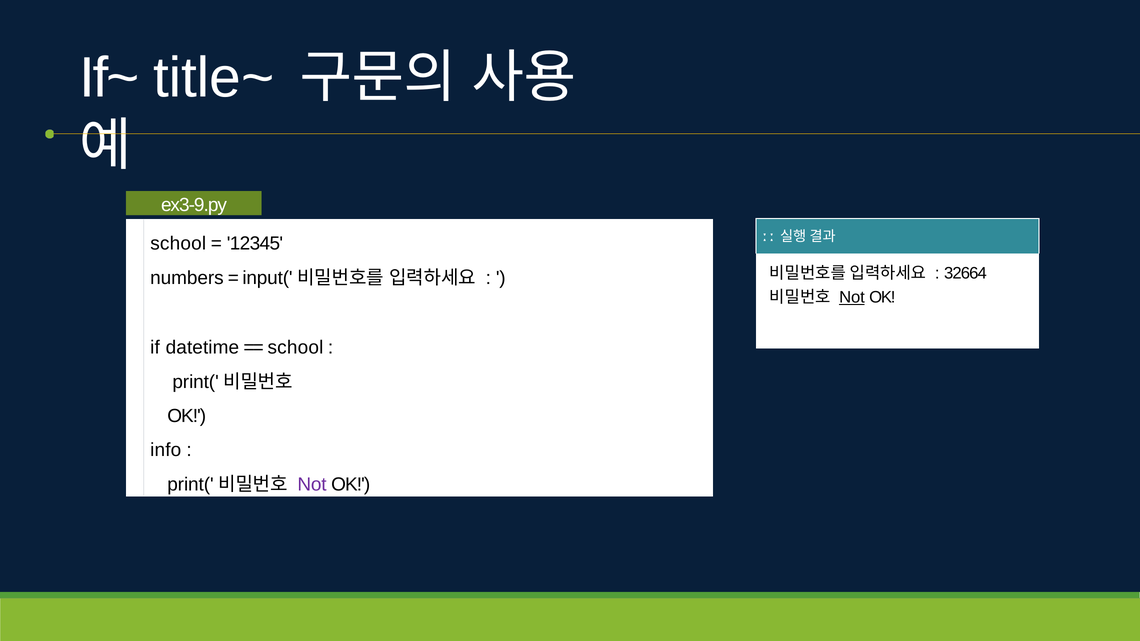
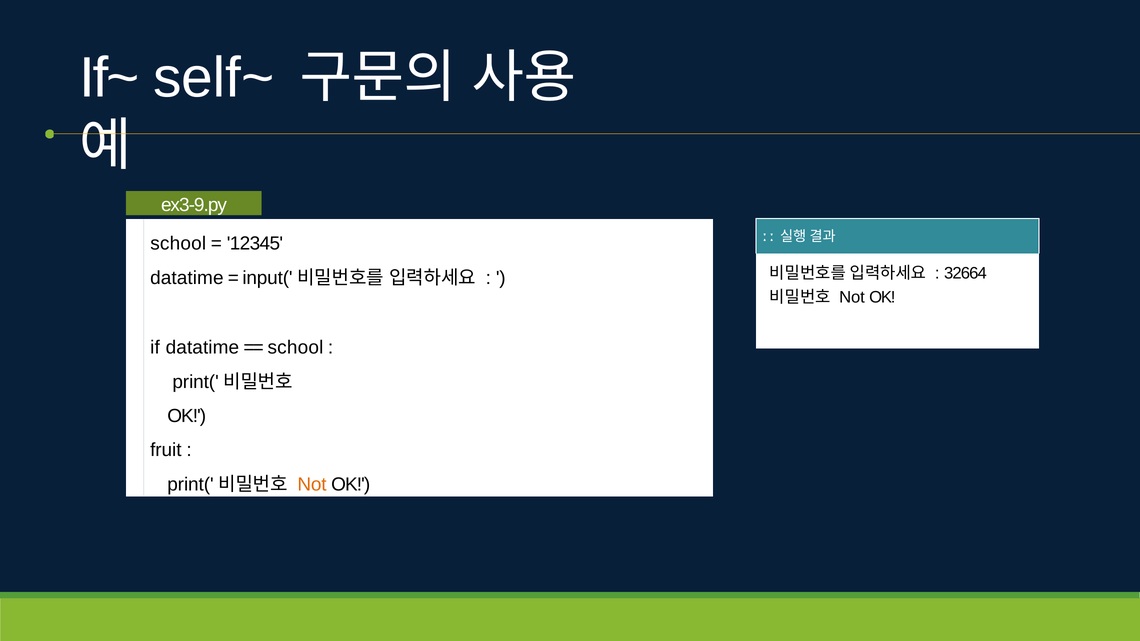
title~: title~ -> self~
numbers at (187, 278): numbers -> datatime
Not at (852, 297) underline: present -> none
if datetime: datetime -> datatime
info: info -> fruit
Not at (312, 485) colour: purple -> orange
